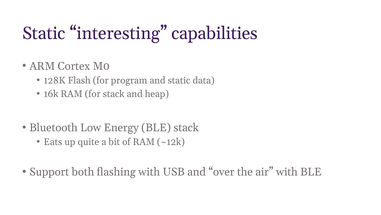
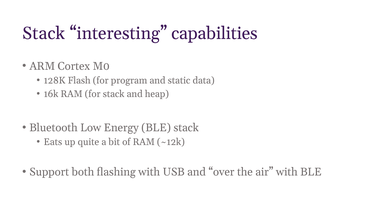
Static at (44, 33): Static -> Stack
